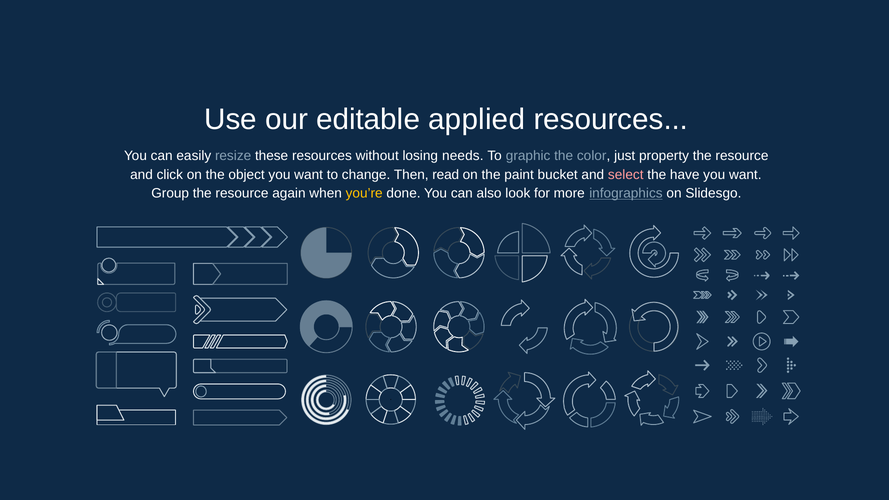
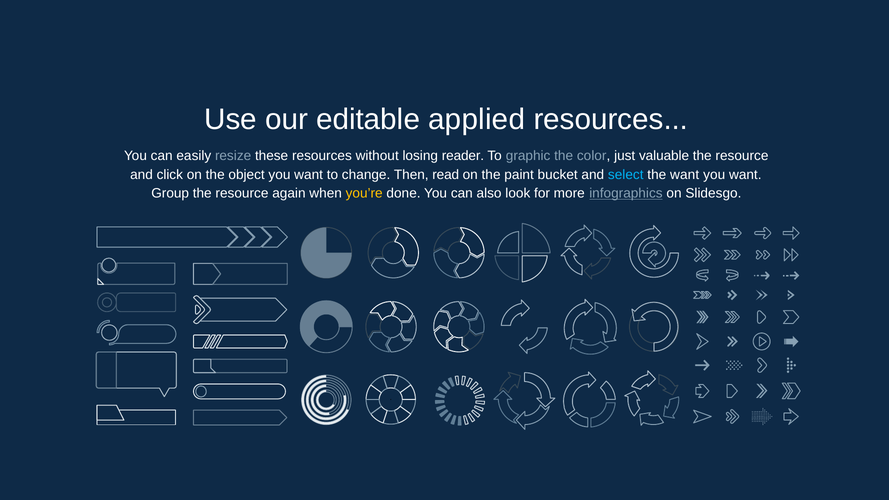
needs: needs -> reader
property: property -> valuable
select colour: pink -> light blue
the have: have -> want
